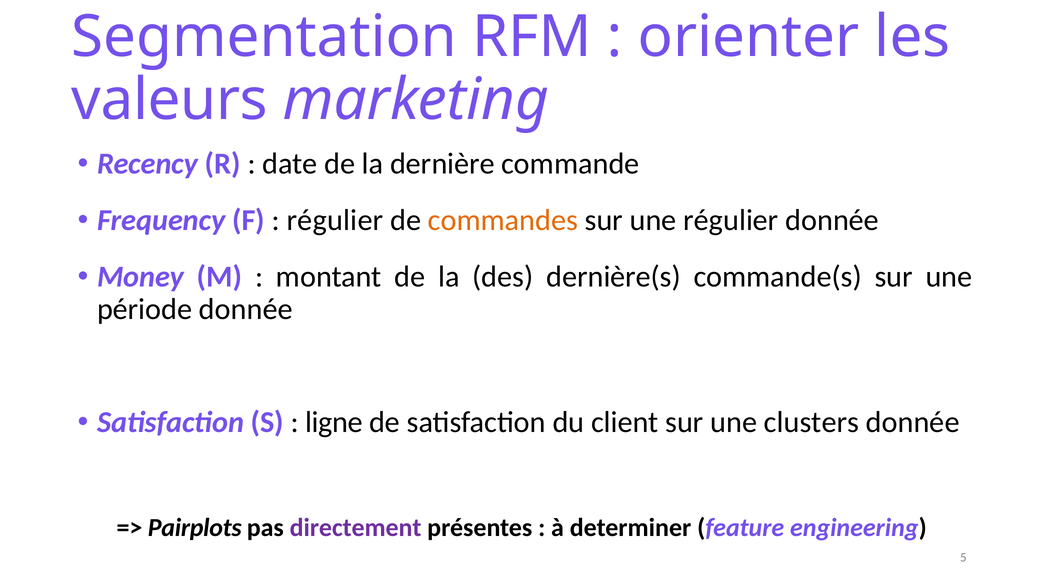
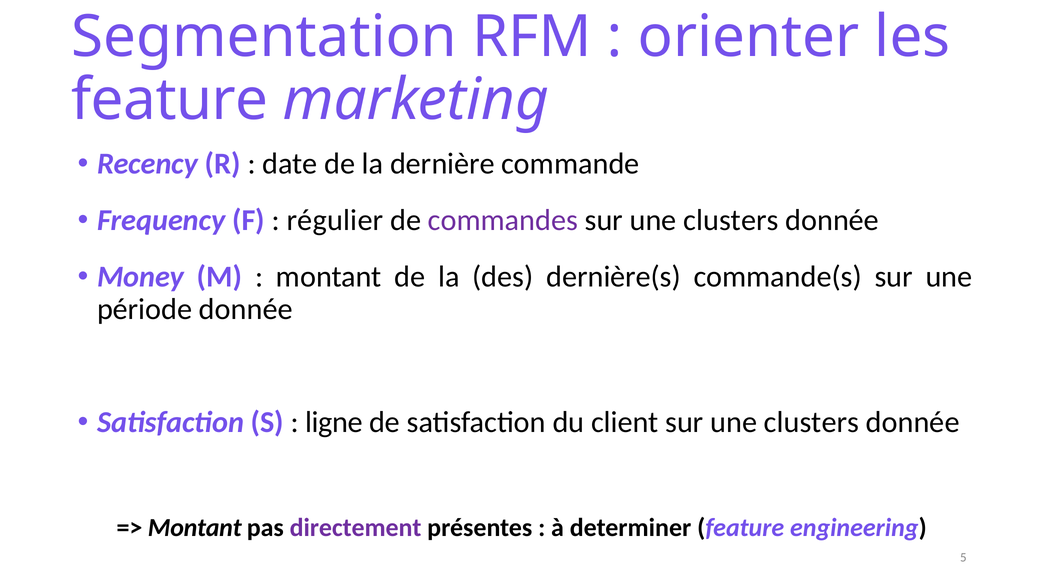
valeurs at (170, 100): valeurs -> feature
commandes colour: orange -> purple
régulier at (731, 220): régulier -> clusters
Pairplots at (195, 528): Pairplots -> Montant
